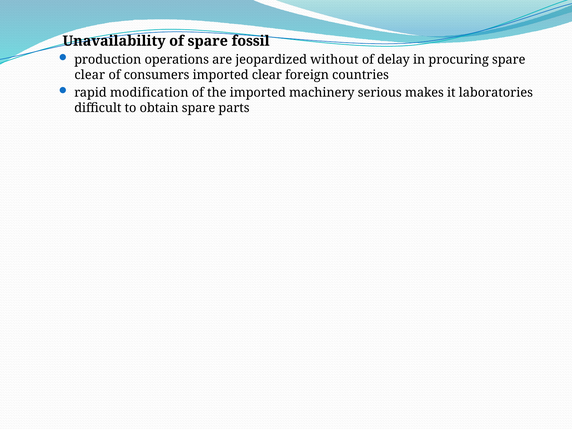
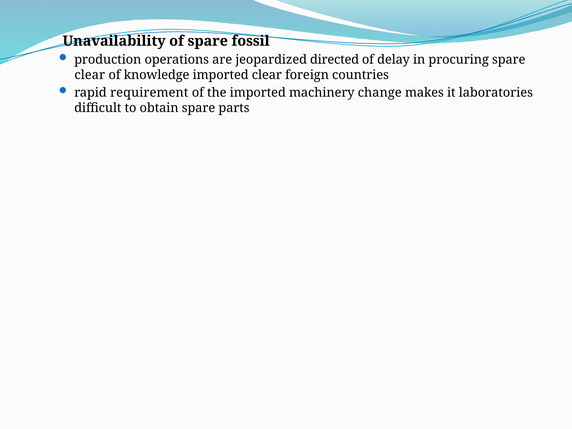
without: without -> directed
consumers: consumers -> knowledge
modification: modification -> requirement
serious: serious -> change
